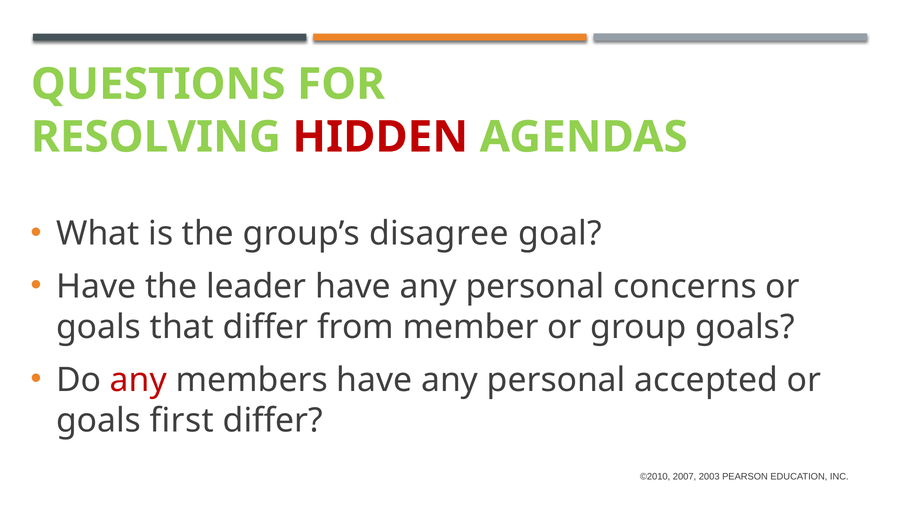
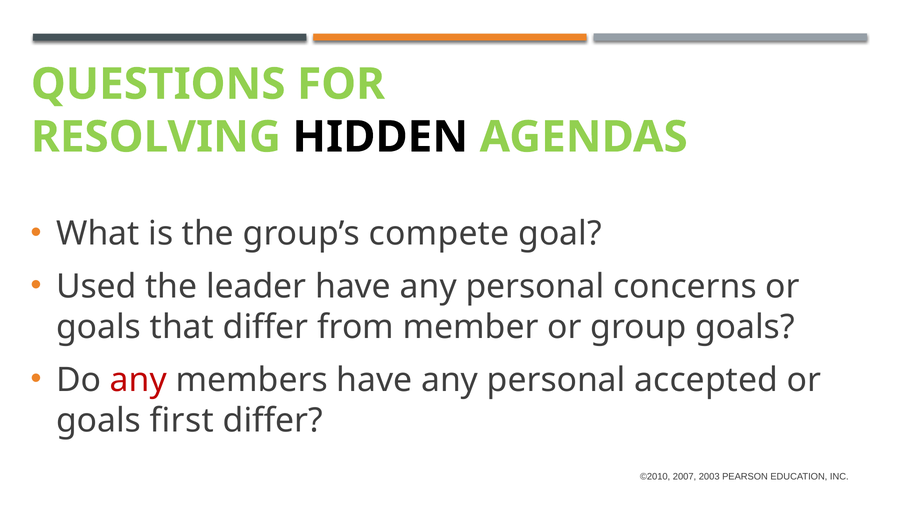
HIDDEN colour: red -> black
disagree: disagree -> compete
Have at (96, 287): Have -> Used
